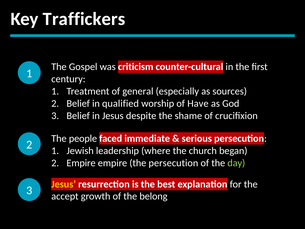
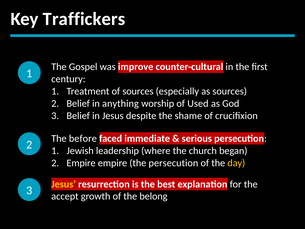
criticism: criticism -> improve
of general: general -> sources
qualified: qualified -> anything
Have: Have -> Used
people: people -> before
day colour: light green -> yellow
